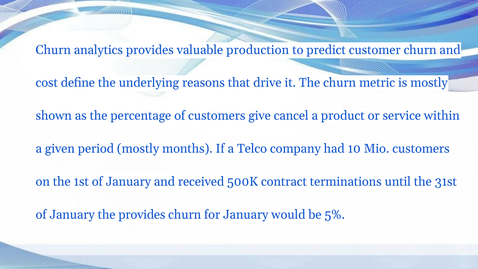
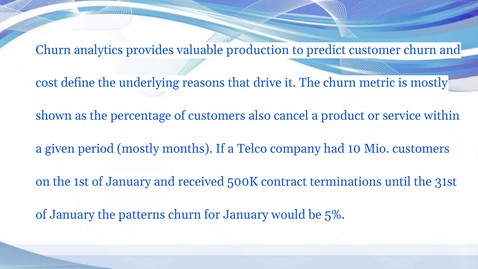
give: give -> also
the provides: provides -> patterns
